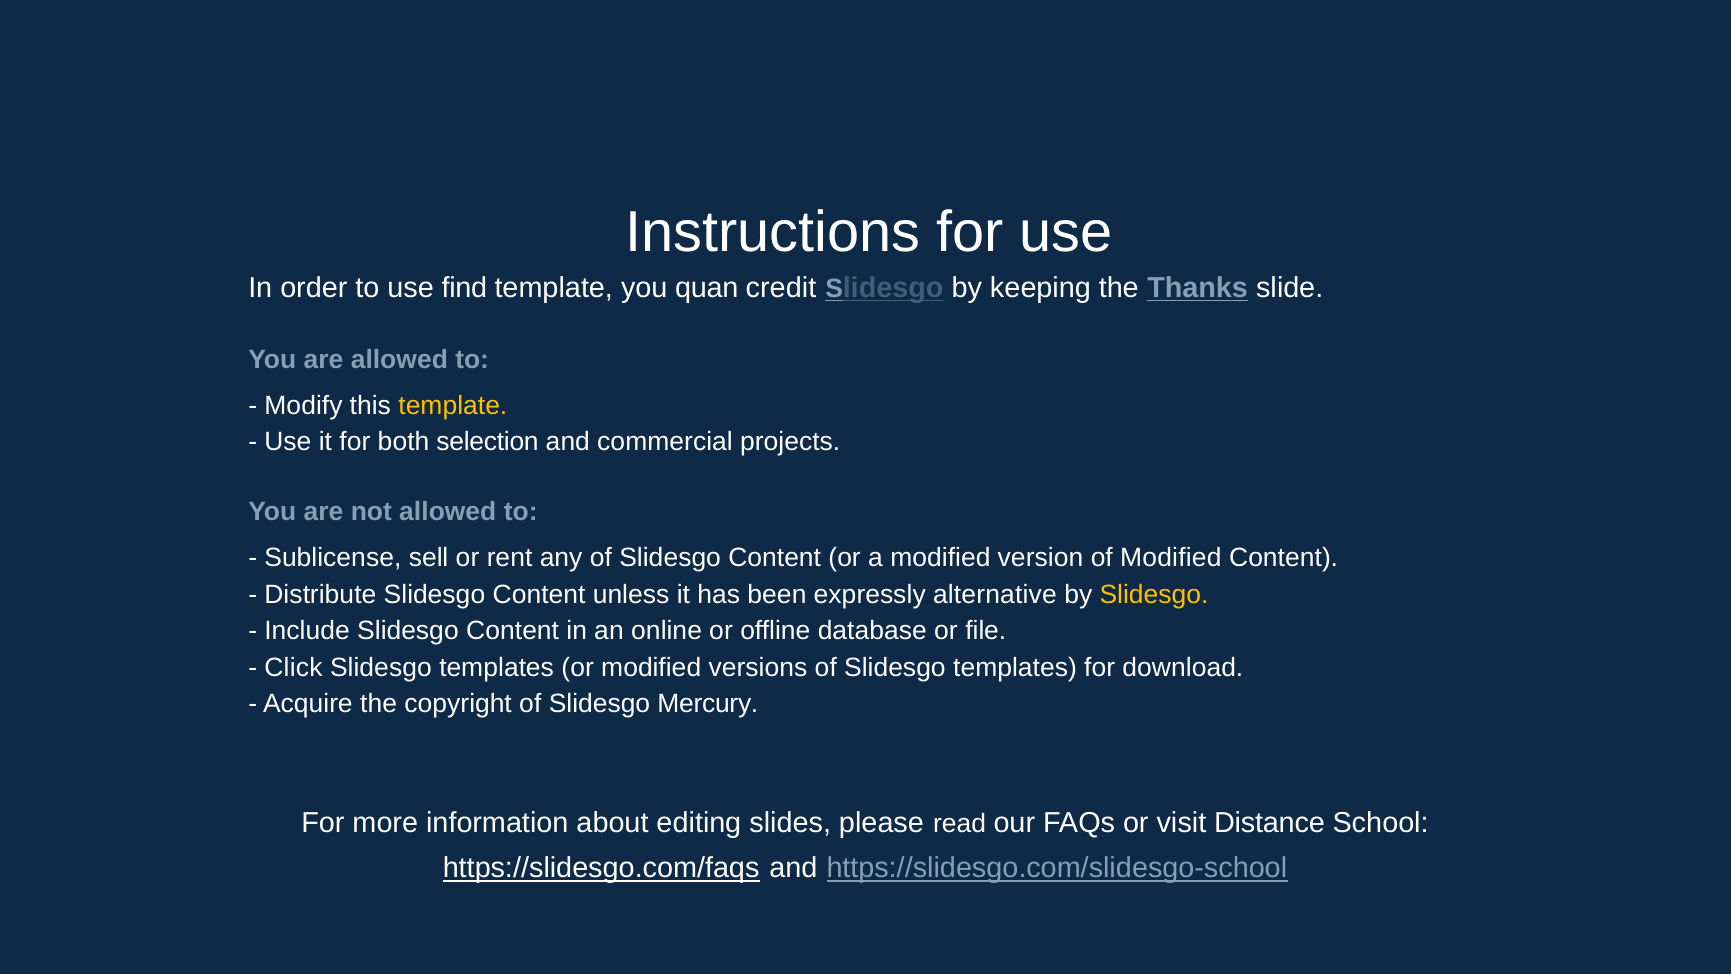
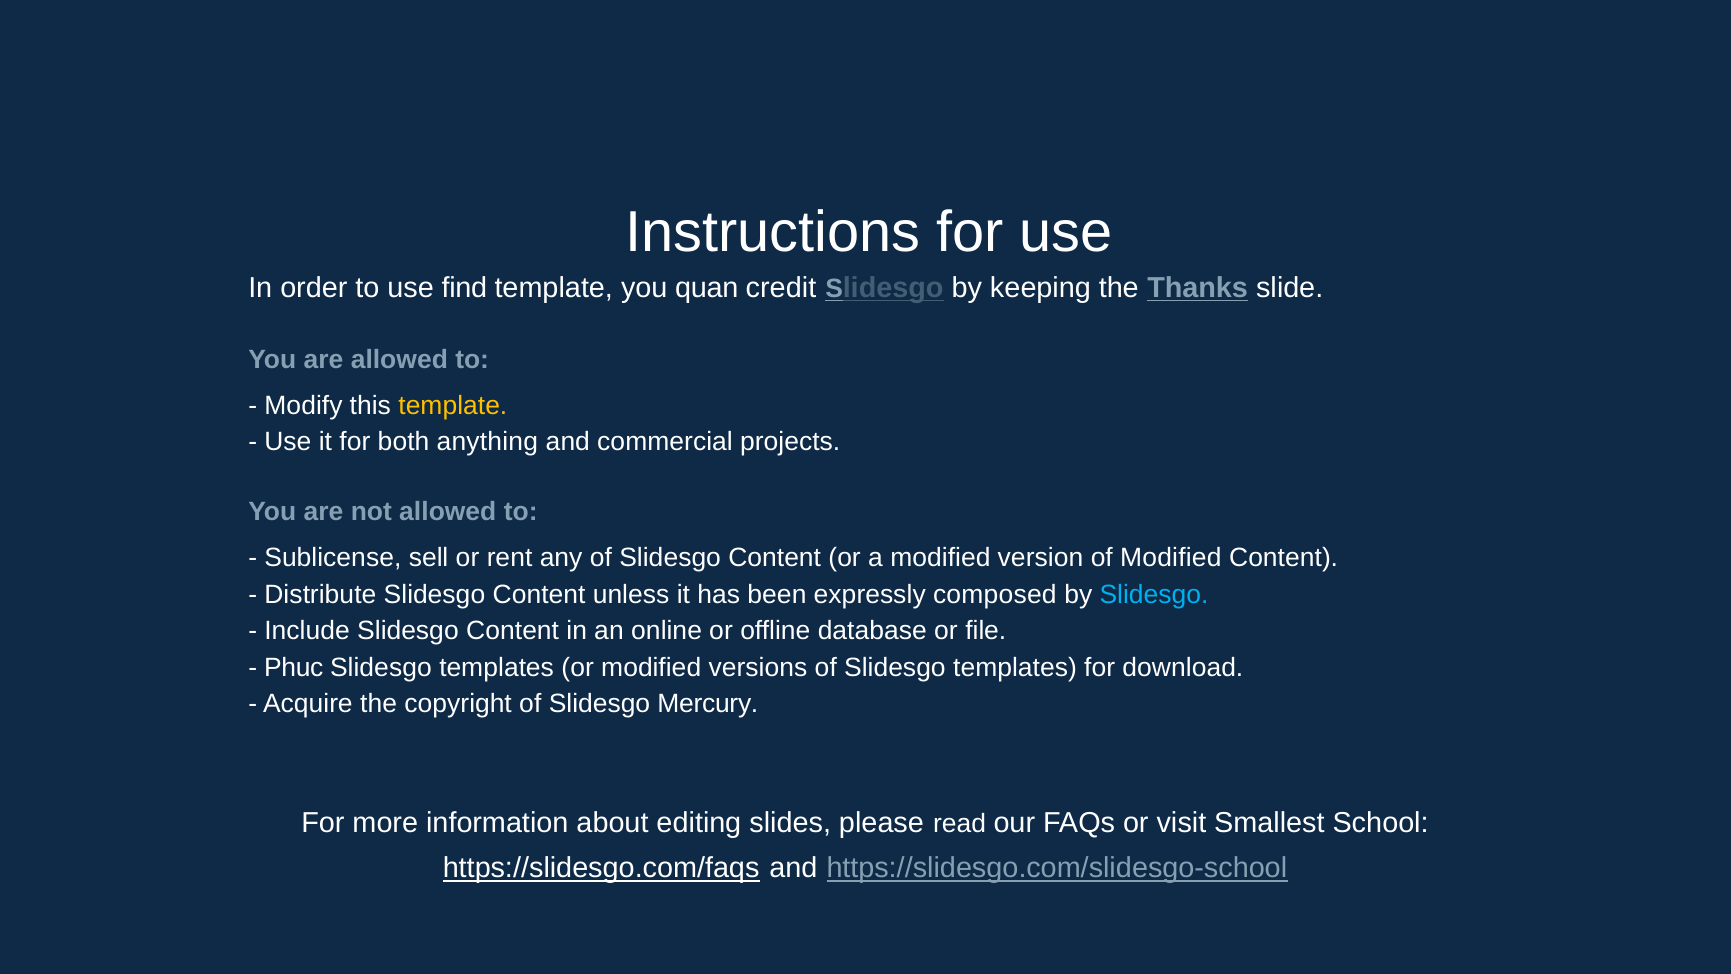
selection: selection -> anything
alternative: alternative -> composed
Slidesgo at (1154, 594) colour: yellow -> light blue
Click: Click -> Phuc
Distance: Distance -> Smallest
